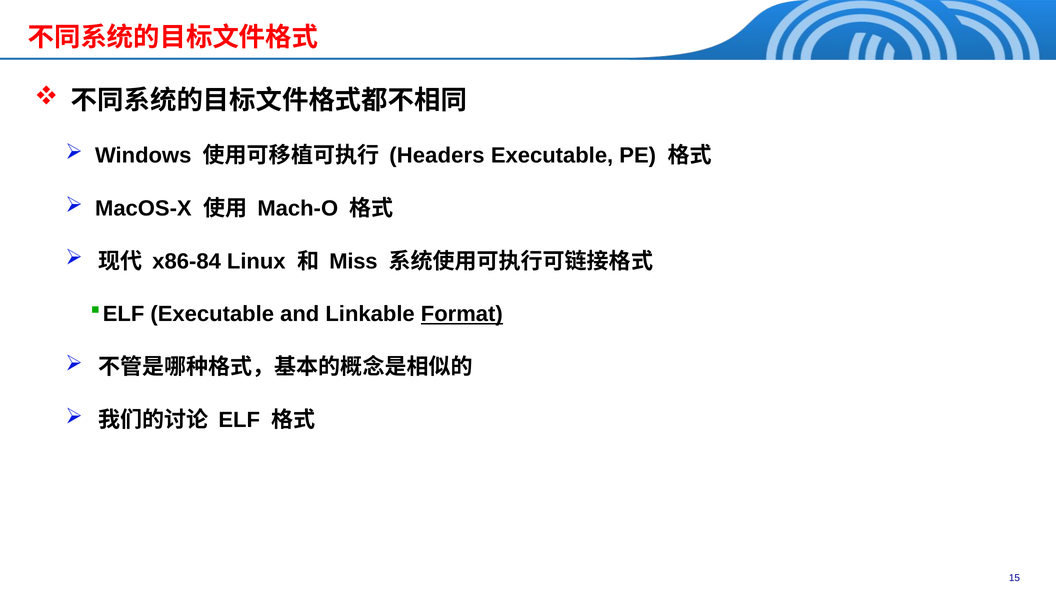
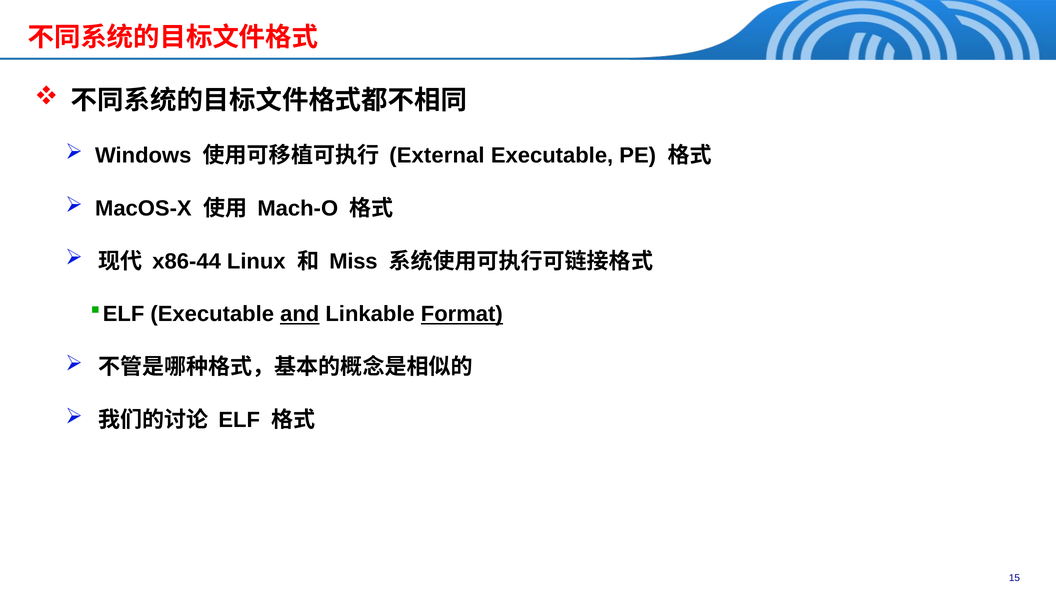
Headers: Headers -> External
x86-84: x86-84 -> x86-44
and underline: none -> present
